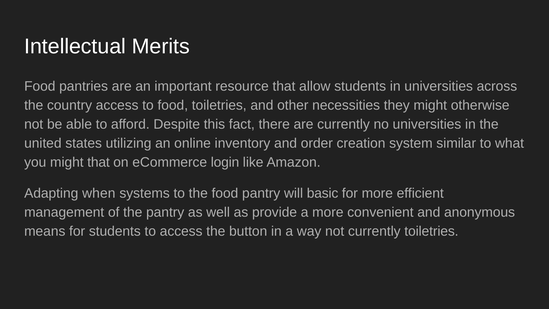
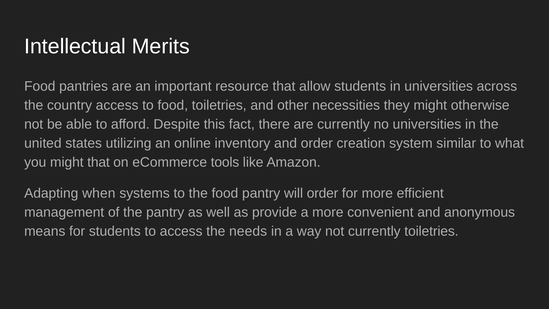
login: login -> tools
will basic: basic -> order
button: button -> needs
